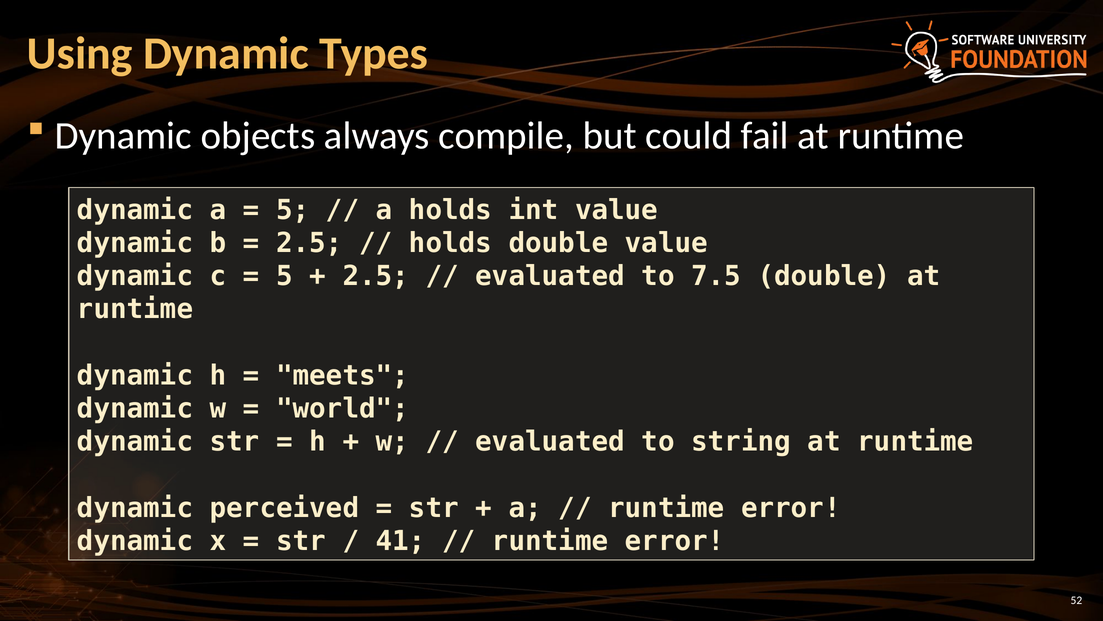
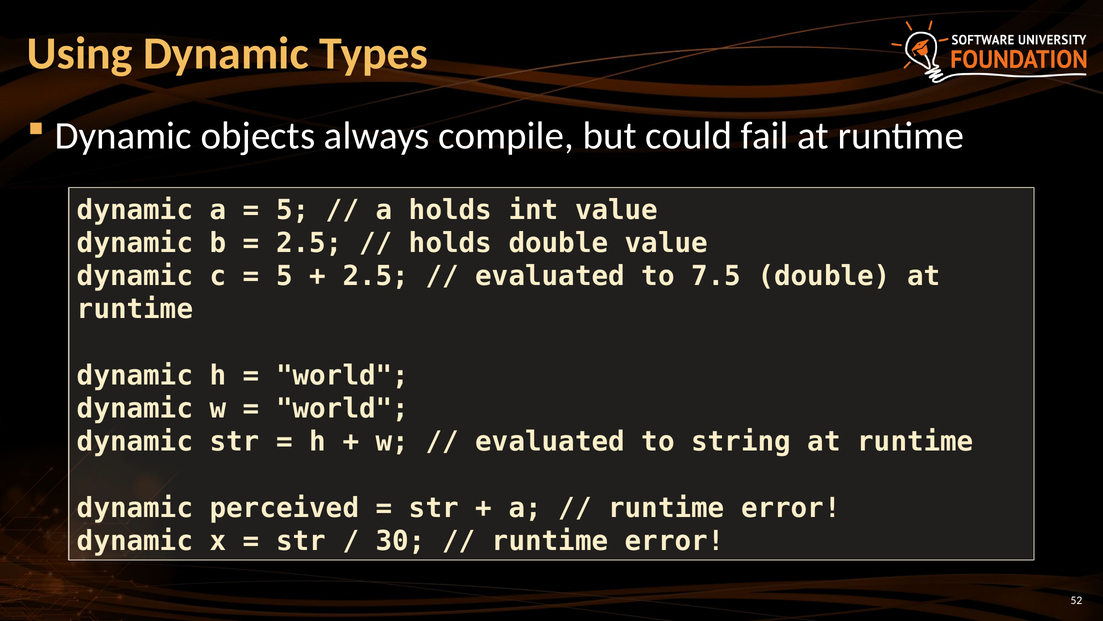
meets at (343, 375): meets -> world
41: 41 -> 30
